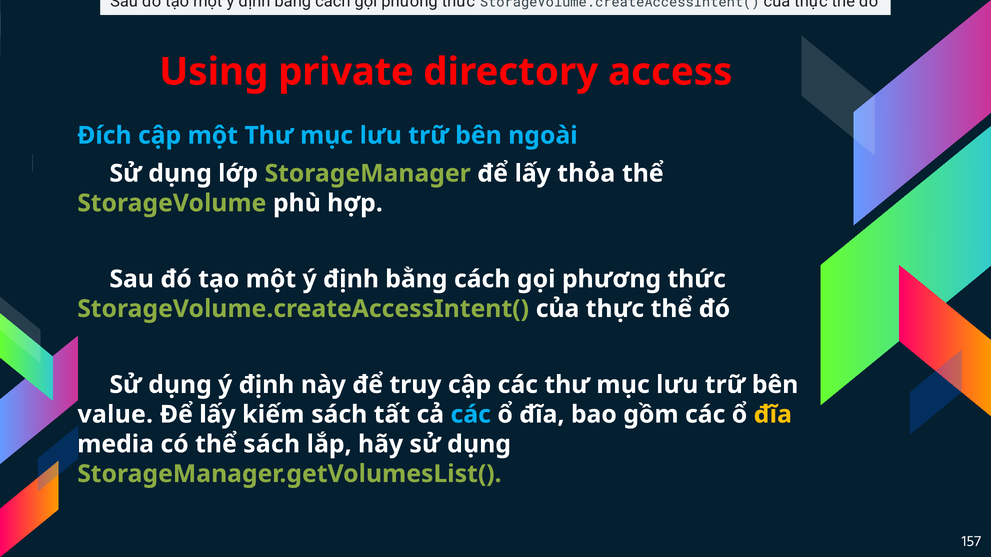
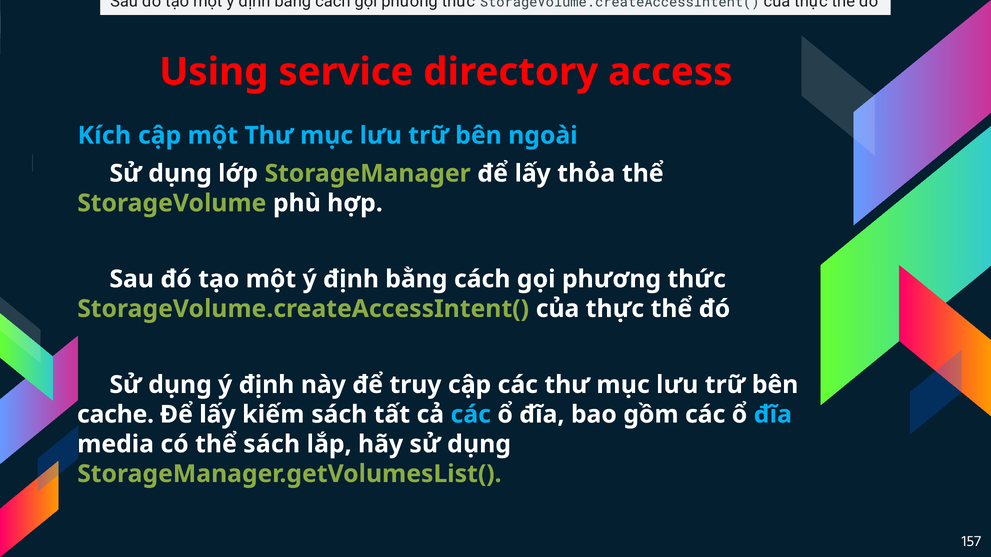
private: private -> service
Đích: Đích -> Kích
value: value -> cache
đĩa at (773, 415) colour: yellow -> light blue
